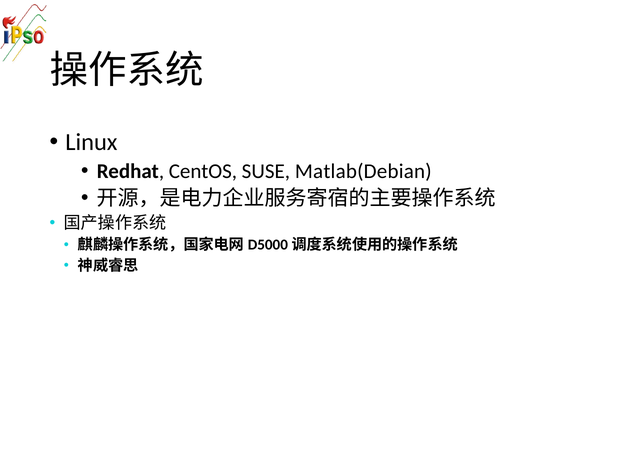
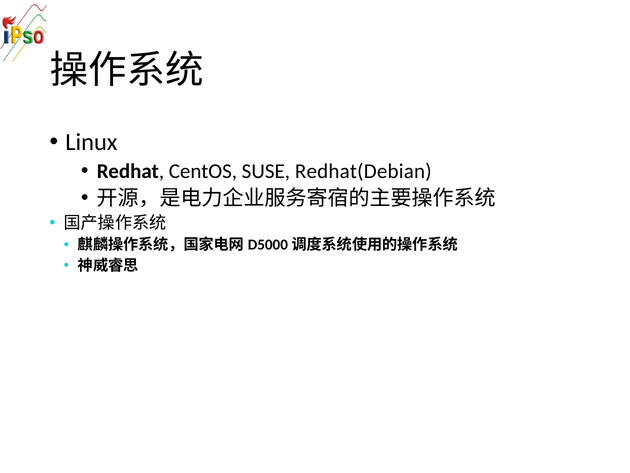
Matlab(Debian: Matlab(Debian -> Redhat(Debian
